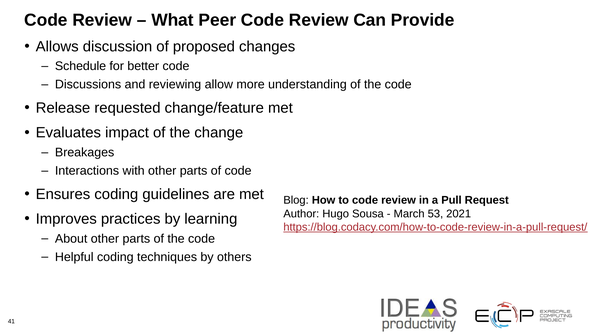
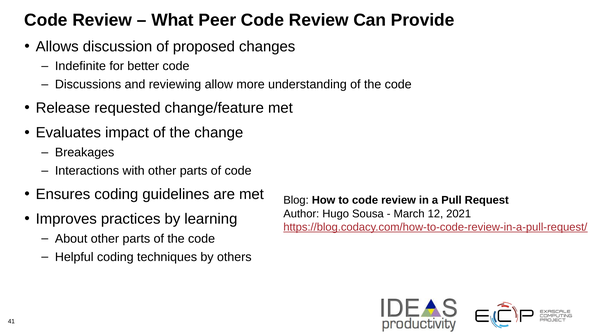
Schedule: Schedule -> Indefinite
53: 53 -> 12
